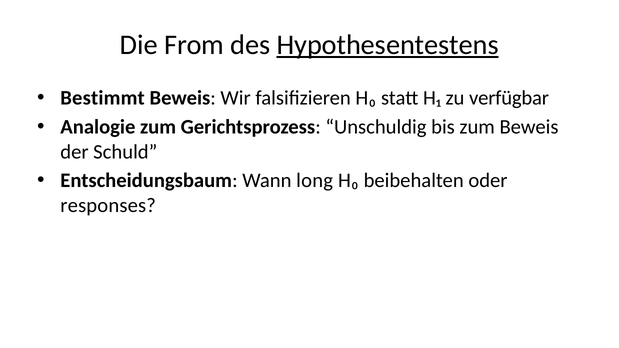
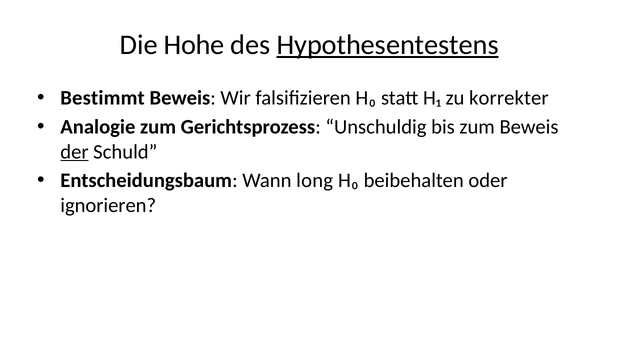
From: From -> Hohe
verfügbar: verfügbar -> korrekter
der underline: none -> present
responses: responses -> ignorieren
